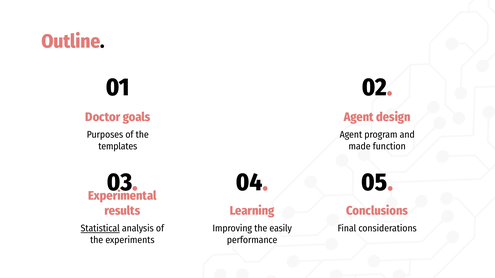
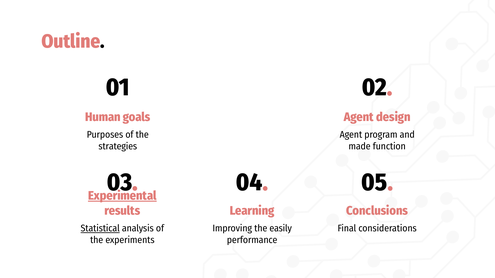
Doctor: Doctor -> Human
templates: templates -> strategies
Experimental underline: none -> present
